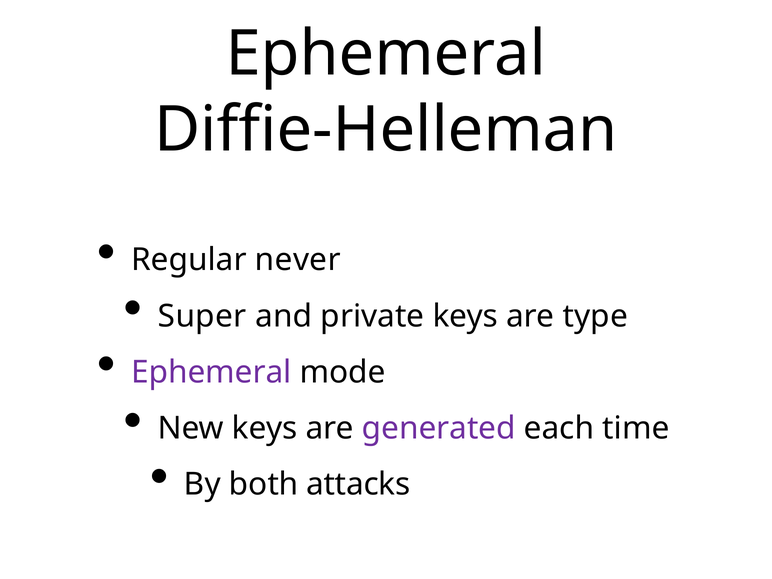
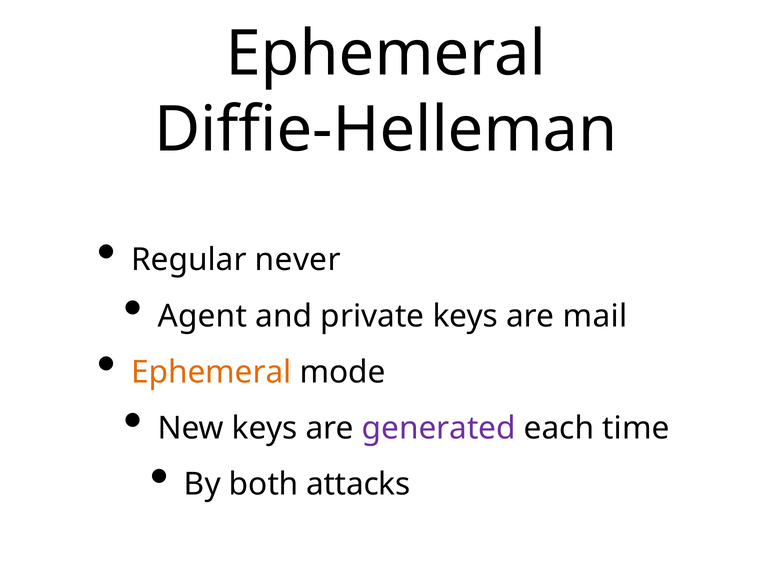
Super: Super -> Agent
type: type -> mail
Ephemeral at (211, 372) colour: purple -> orange
